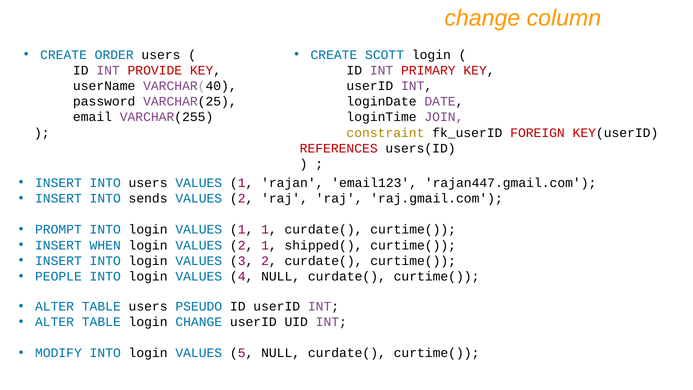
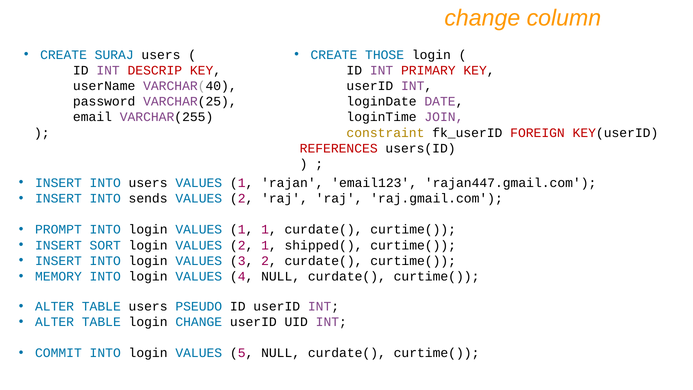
ORDER: ORDER -> SURAJ
SCOTT: SCOTT -> THOSE
PROVIDE: PROVIDE -> DESCRIP
WHEN: WHEN -> SORT
PEOPLE: PEOPLE -> MEMORY
MODIFY: MODIFY -> COMMIT
